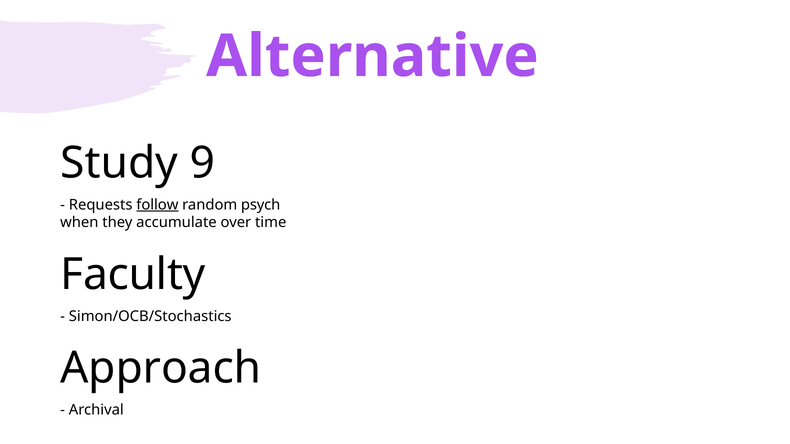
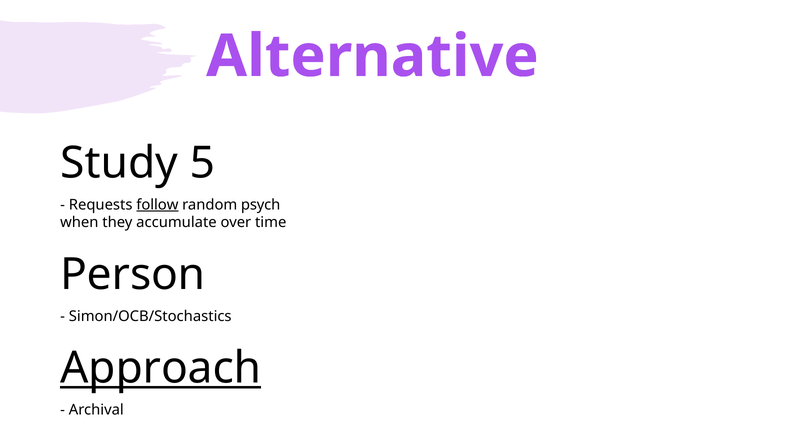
9: 9 -> 5
Faculty: Faculty -> Person
Approach underline: none -> present
